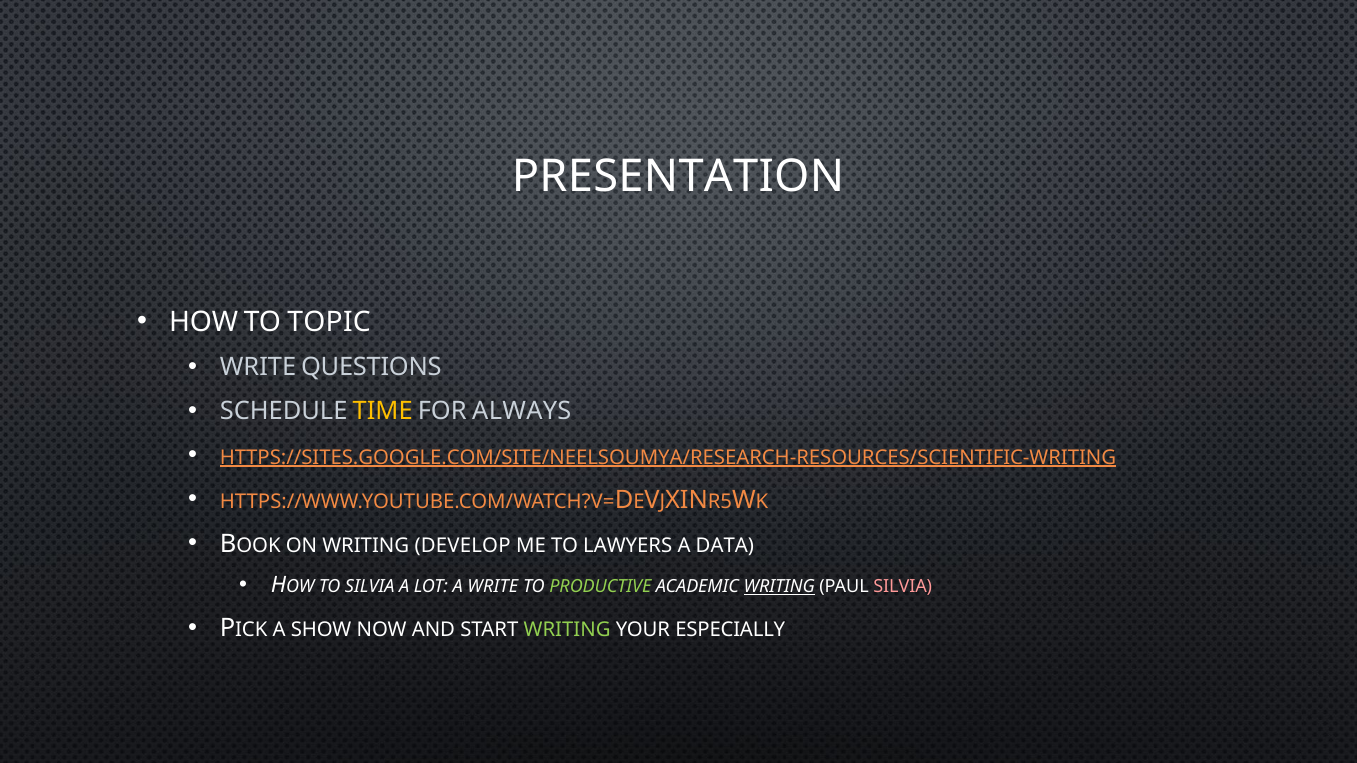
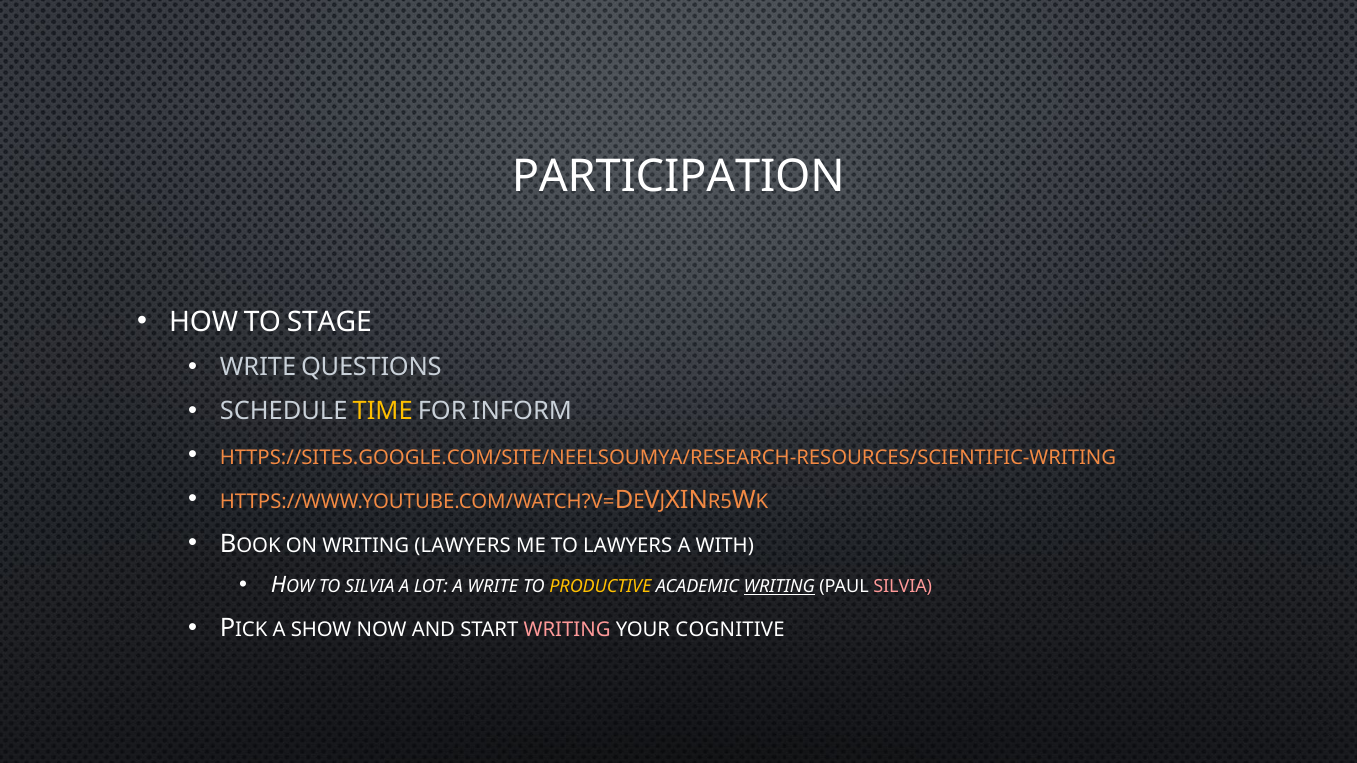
PRESENTATION: PRESENTATION -> PARTICIPATION
TOPIC: TOPIC -> STAGE
ALWAYS: ALWAYS -> INFORM
HTTPS://SITES.GOOGLE.COM/SITE/NEELSOUMYA/RESEARCH-RESOURCES/SCIENTIFIC-WRITING underline: present -> none
WRITING DEVELOP: DEVELOP -> LAWYERS
DATA: DATA -> WITH
PRODUCTIVE colour: light green -> yellow
WRITING at (567, 630) colour: light green -> pink
ESPECIALLY: ESPECIALLY -> COGNITIVE
